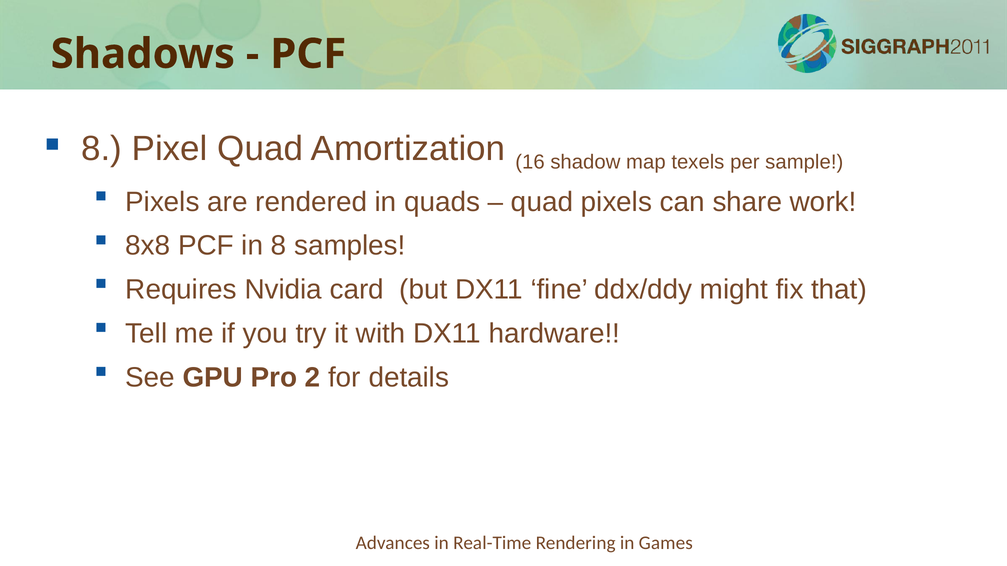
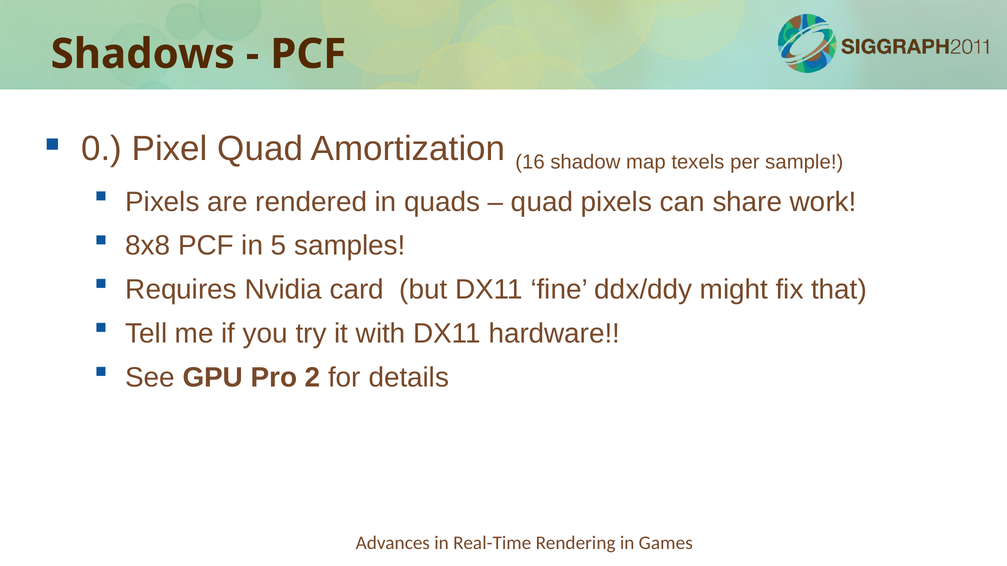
8 at (102, 149): 8 -> 0
in 8: 8 -> 5
